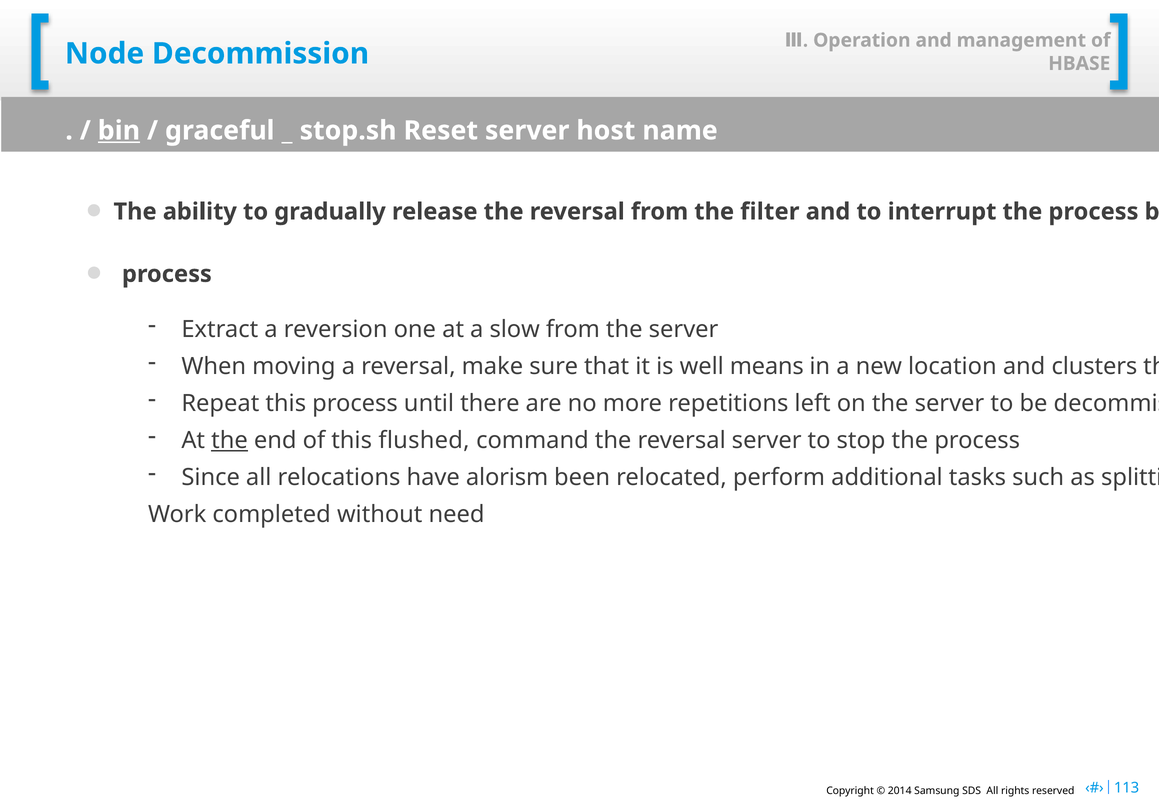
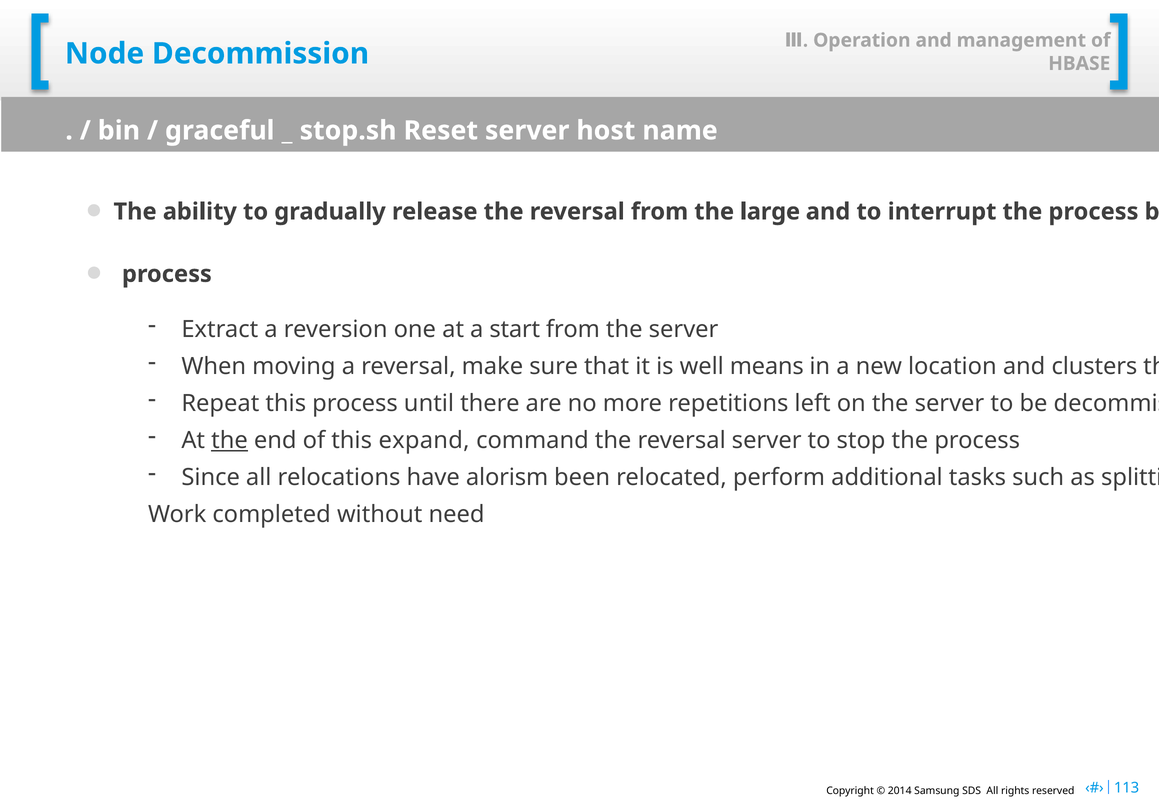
bin underline: present -> none
filter: filter -> large
slow: slow -> start
flushed: flushed -> expand
